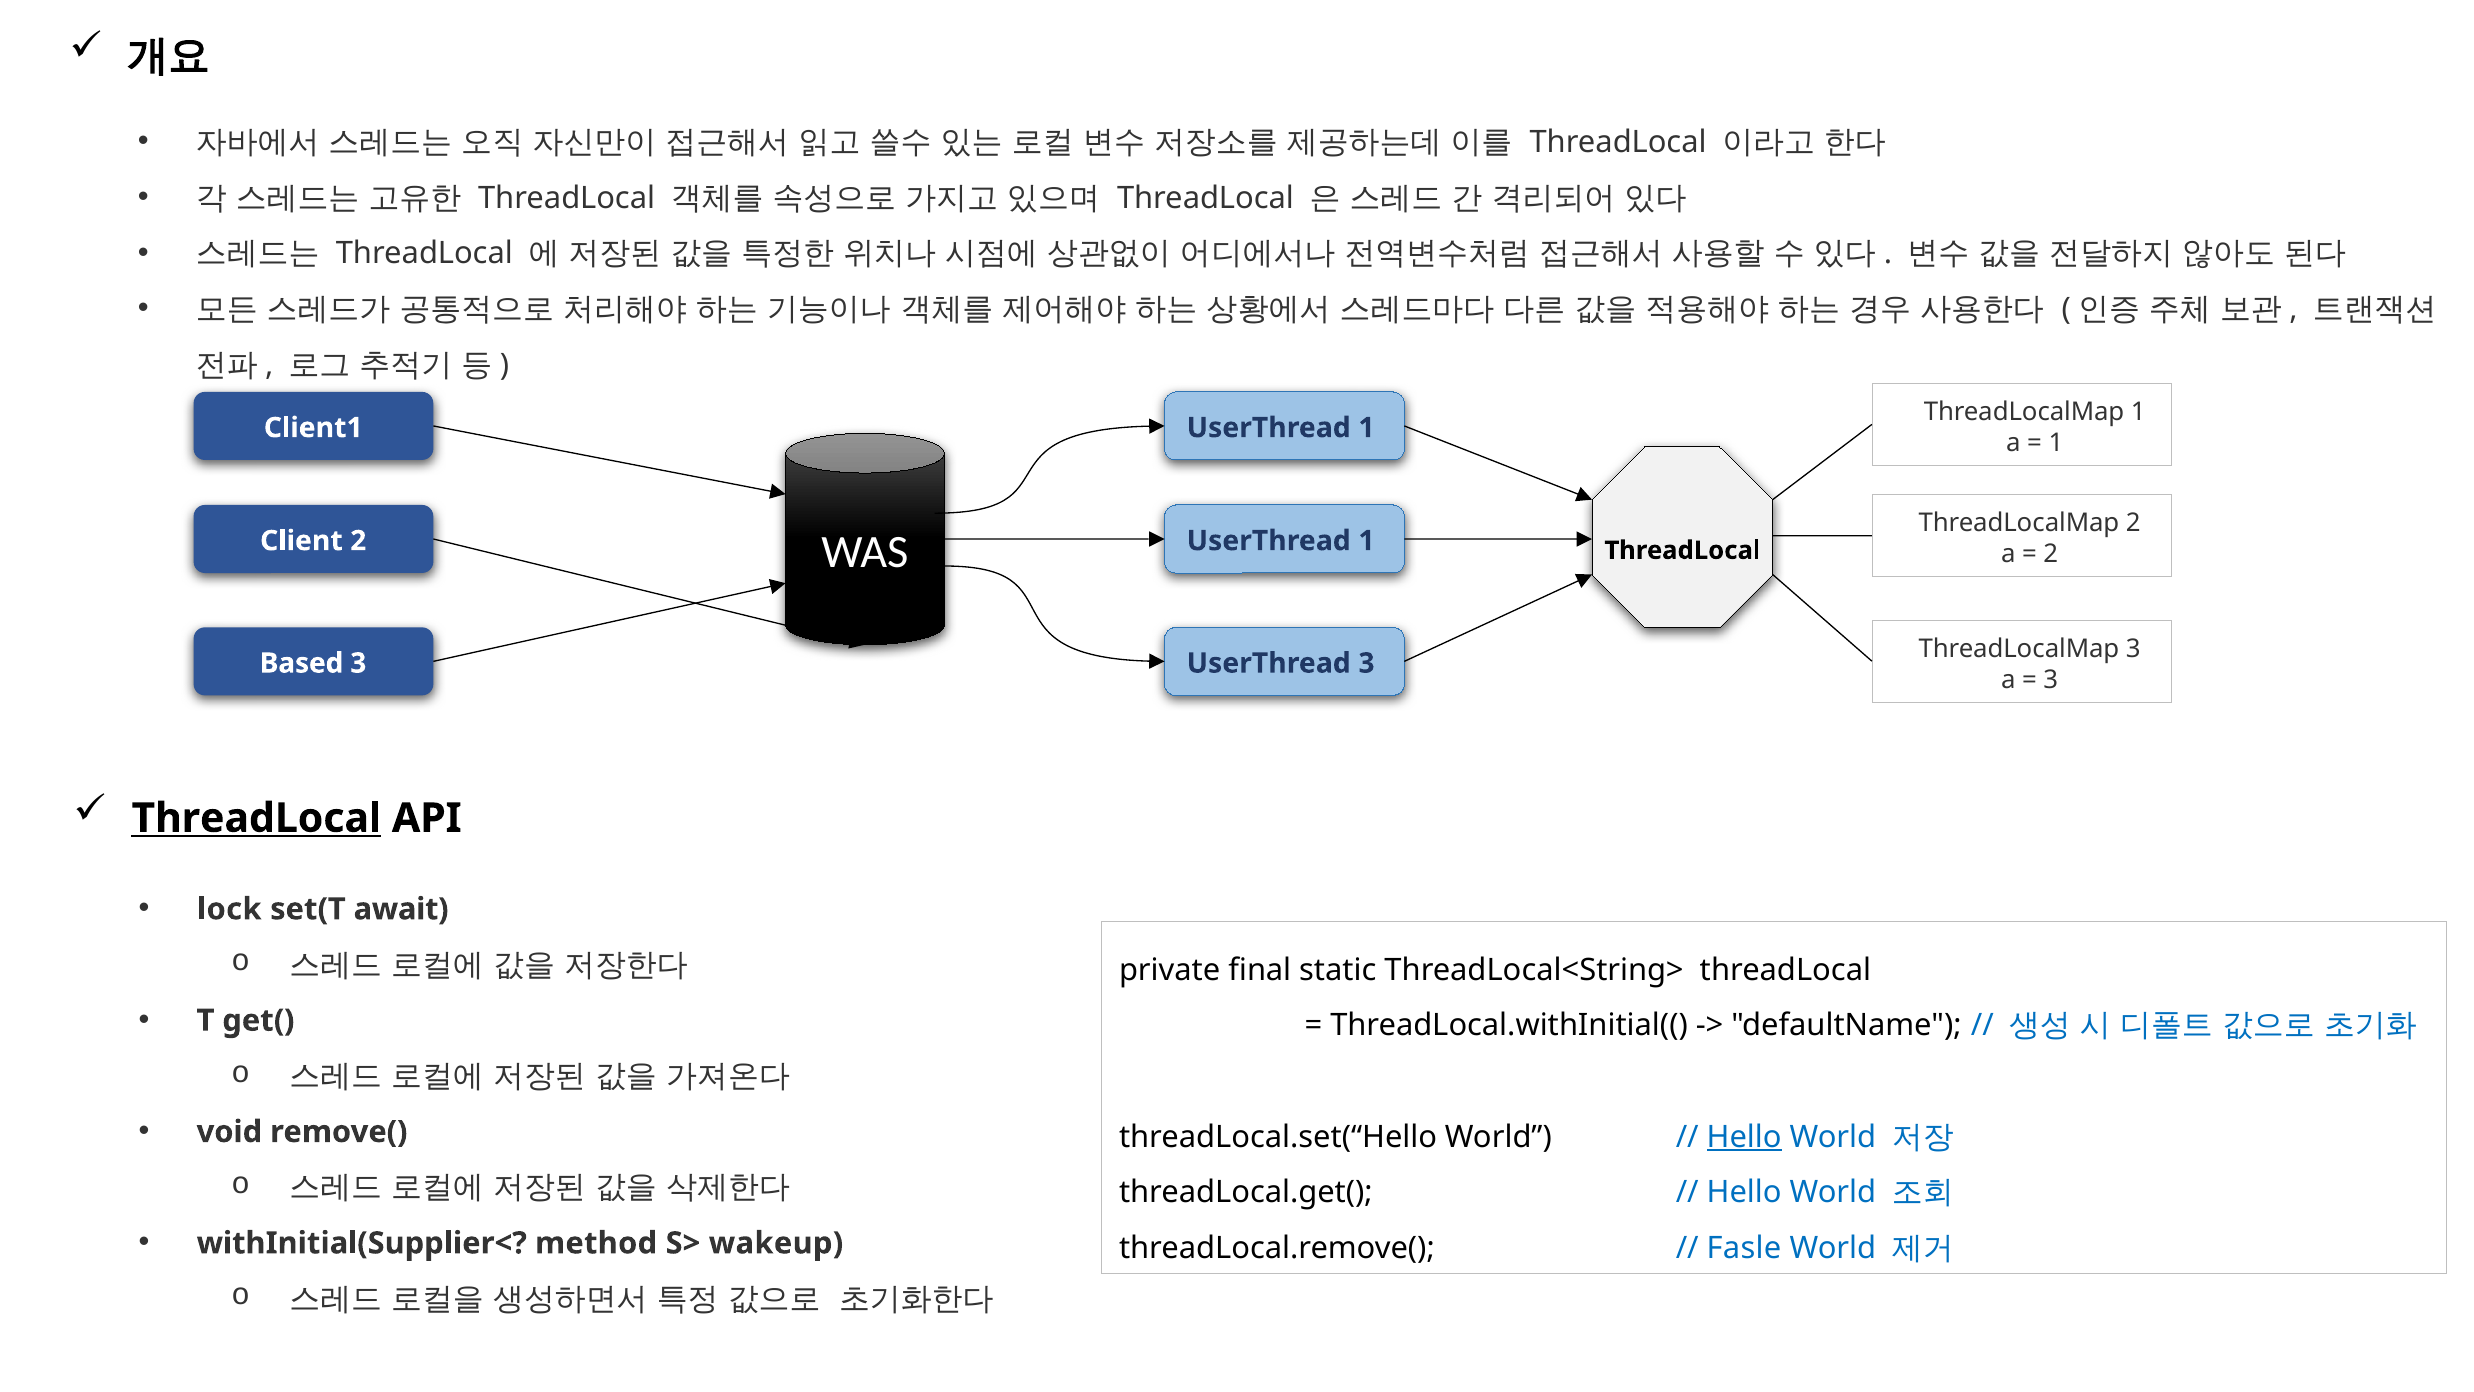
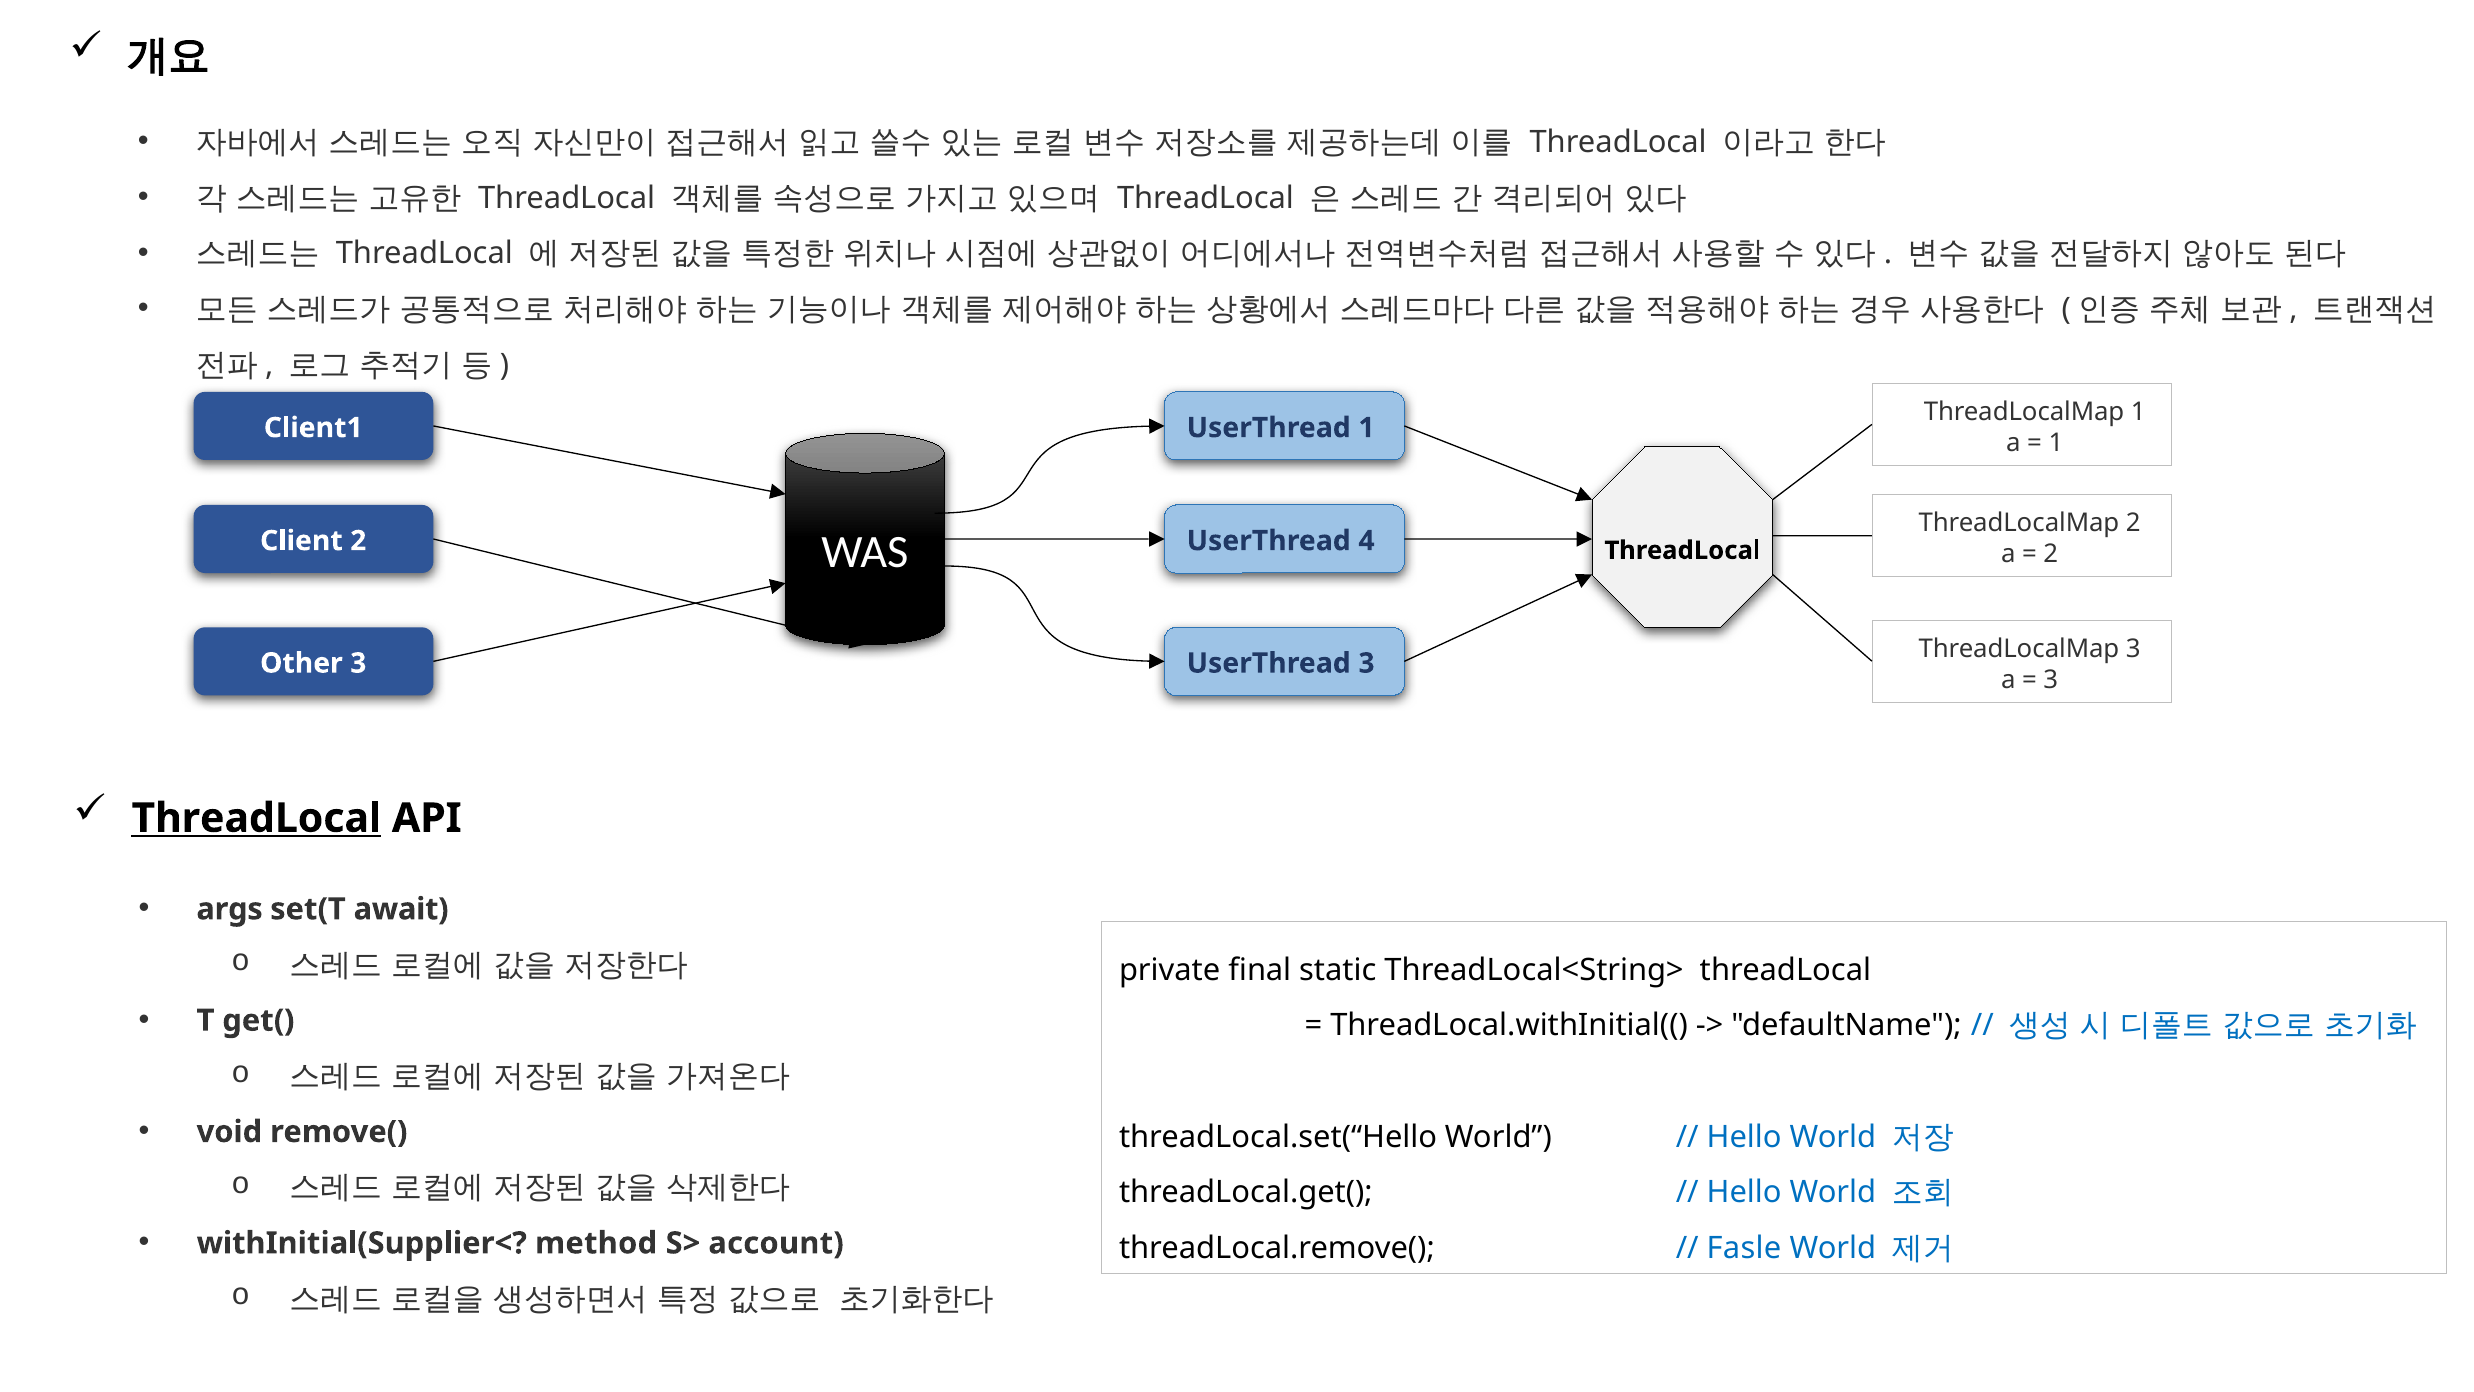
1 at (1367, 541): 1 -> 4
Based: Based -> Other
lock: lock -> args
Hello at (1744, 1137) underline: present -> none
wakeup: wakeup -> account
